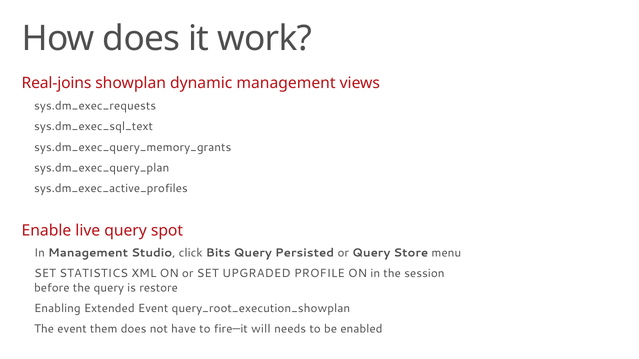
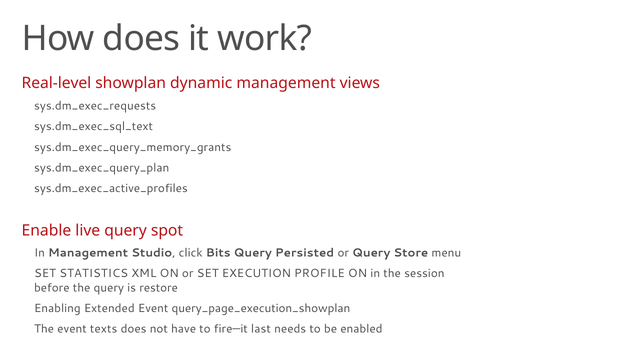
Real-joins: Real-joins -> Real-level
UPGRADED: UPGRADED -> EXECUTION
query_root_execution_showplan: query_root_execution_showplan -> query_page_execution_showplan
them: them -> texts
will: will -> last
